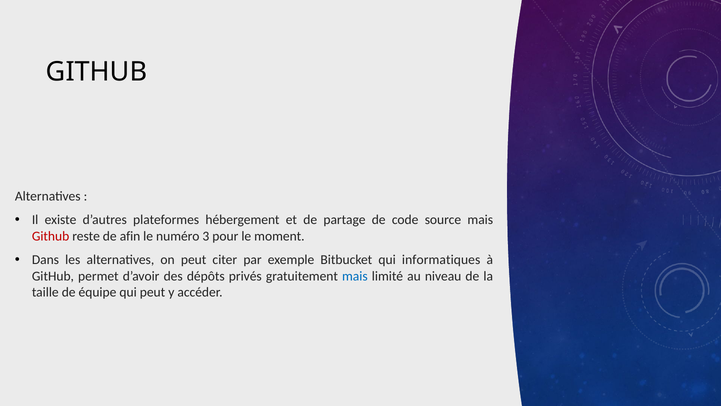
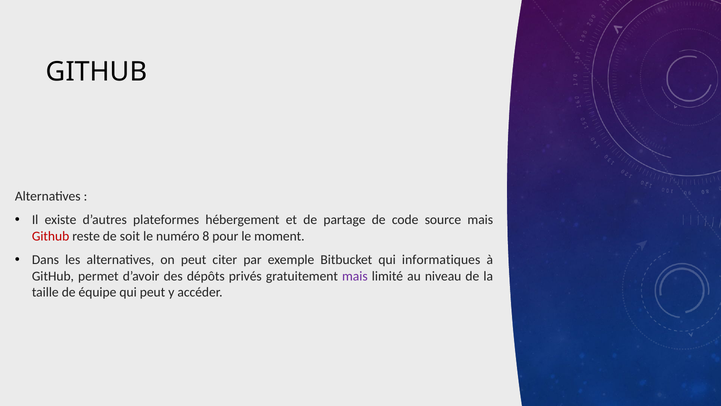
afin: afin -> soit
3: 3 -> 8
mais at (355, 276) colour: blue -> purple
